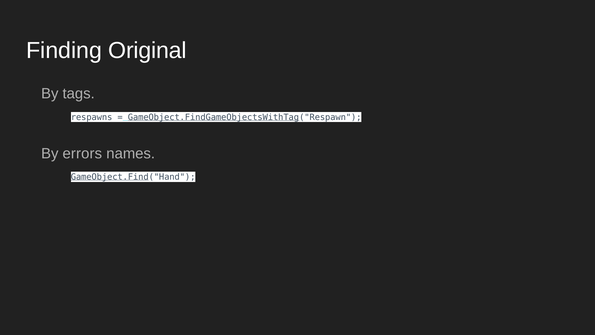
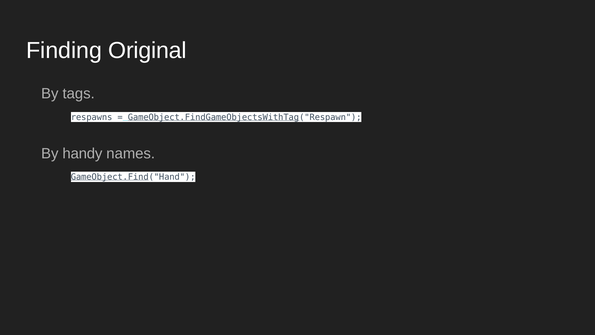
errors: errors -> handy
